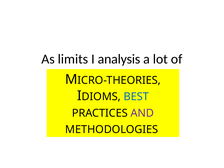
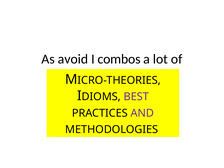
limits: limits -> avoid
analysis: analysis -> combos
BEST colour: blue -> purple
